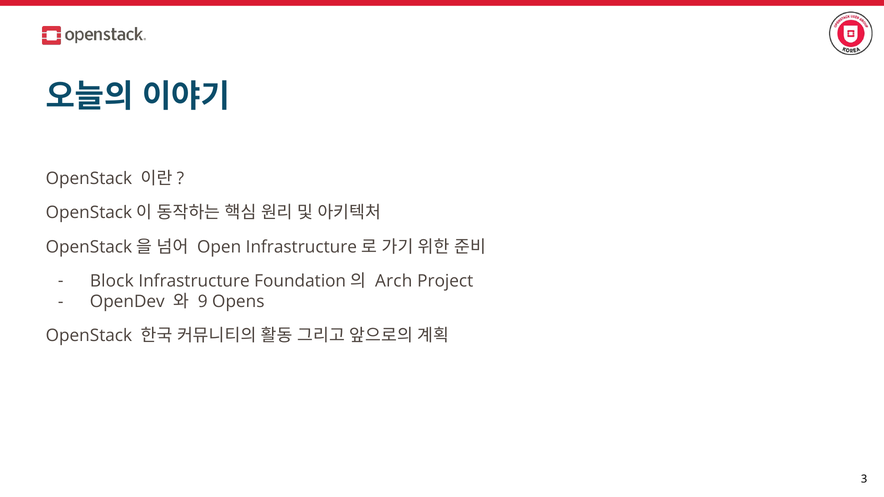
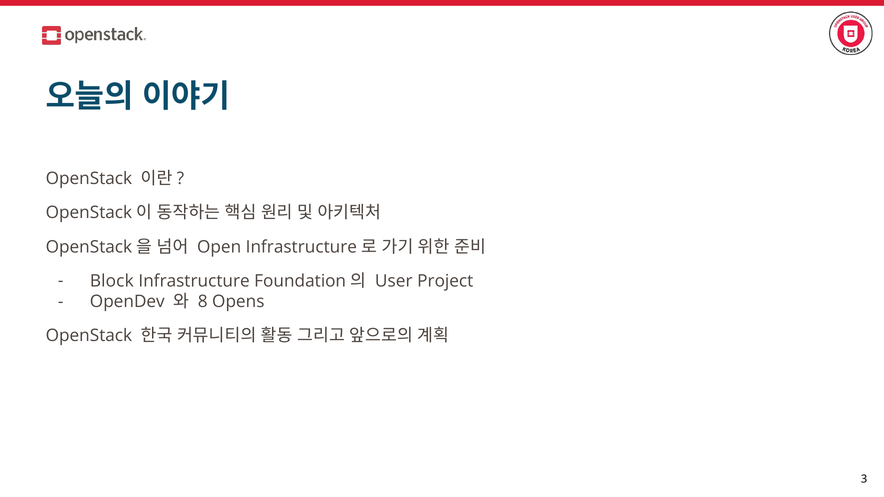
Arch: Arch -> User
9: 9 -> 8
